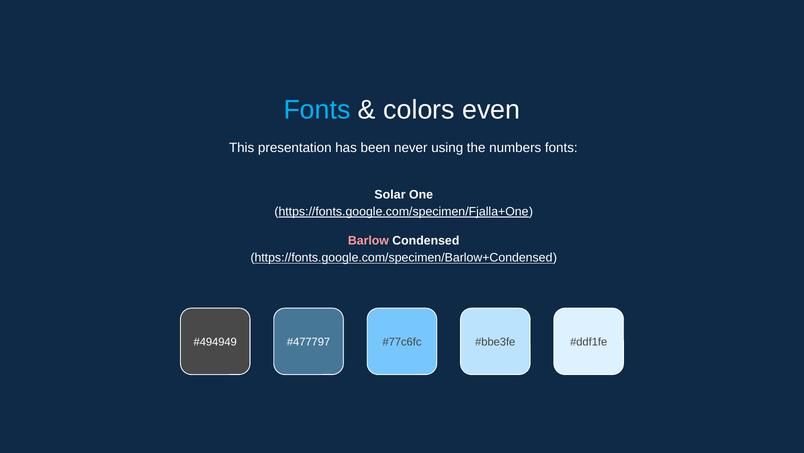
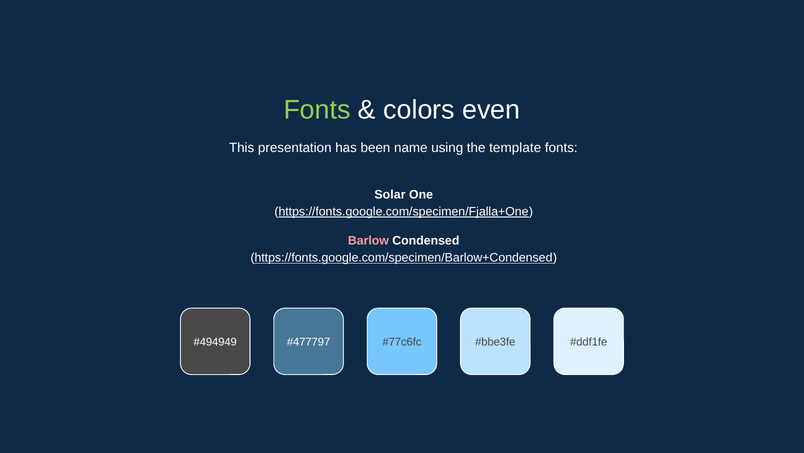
Fonts at (317, 110) colour: light blue -> light green
never: never -> name
numbers: numbers -> template
